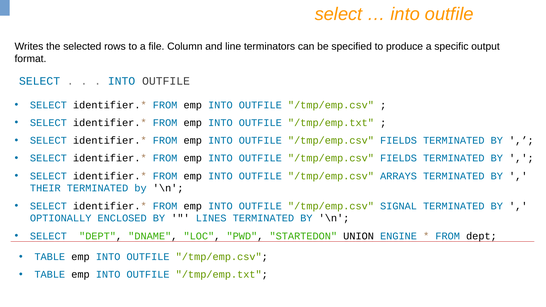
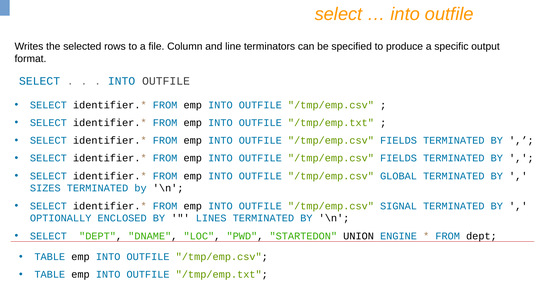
ARRAYS: ARRAYS -> GLOBAL
THEIR: THEIR -> SIZES
